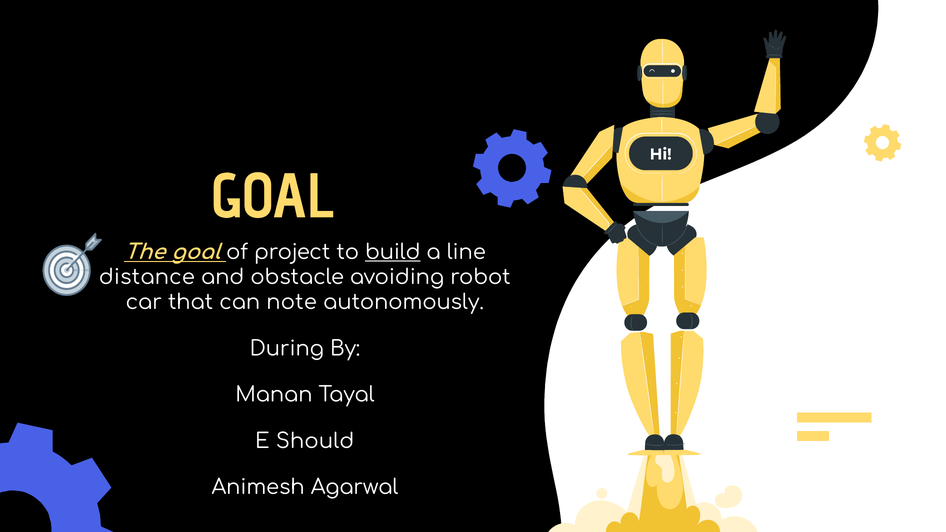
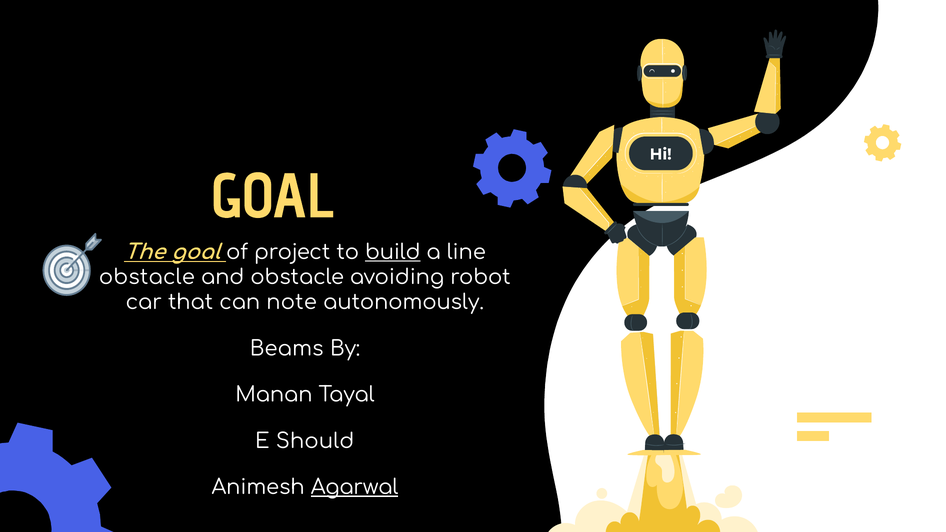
distance at (147, 277): distance -> obstacle
During: During -> Beams
Agarwal underline: none -> present
